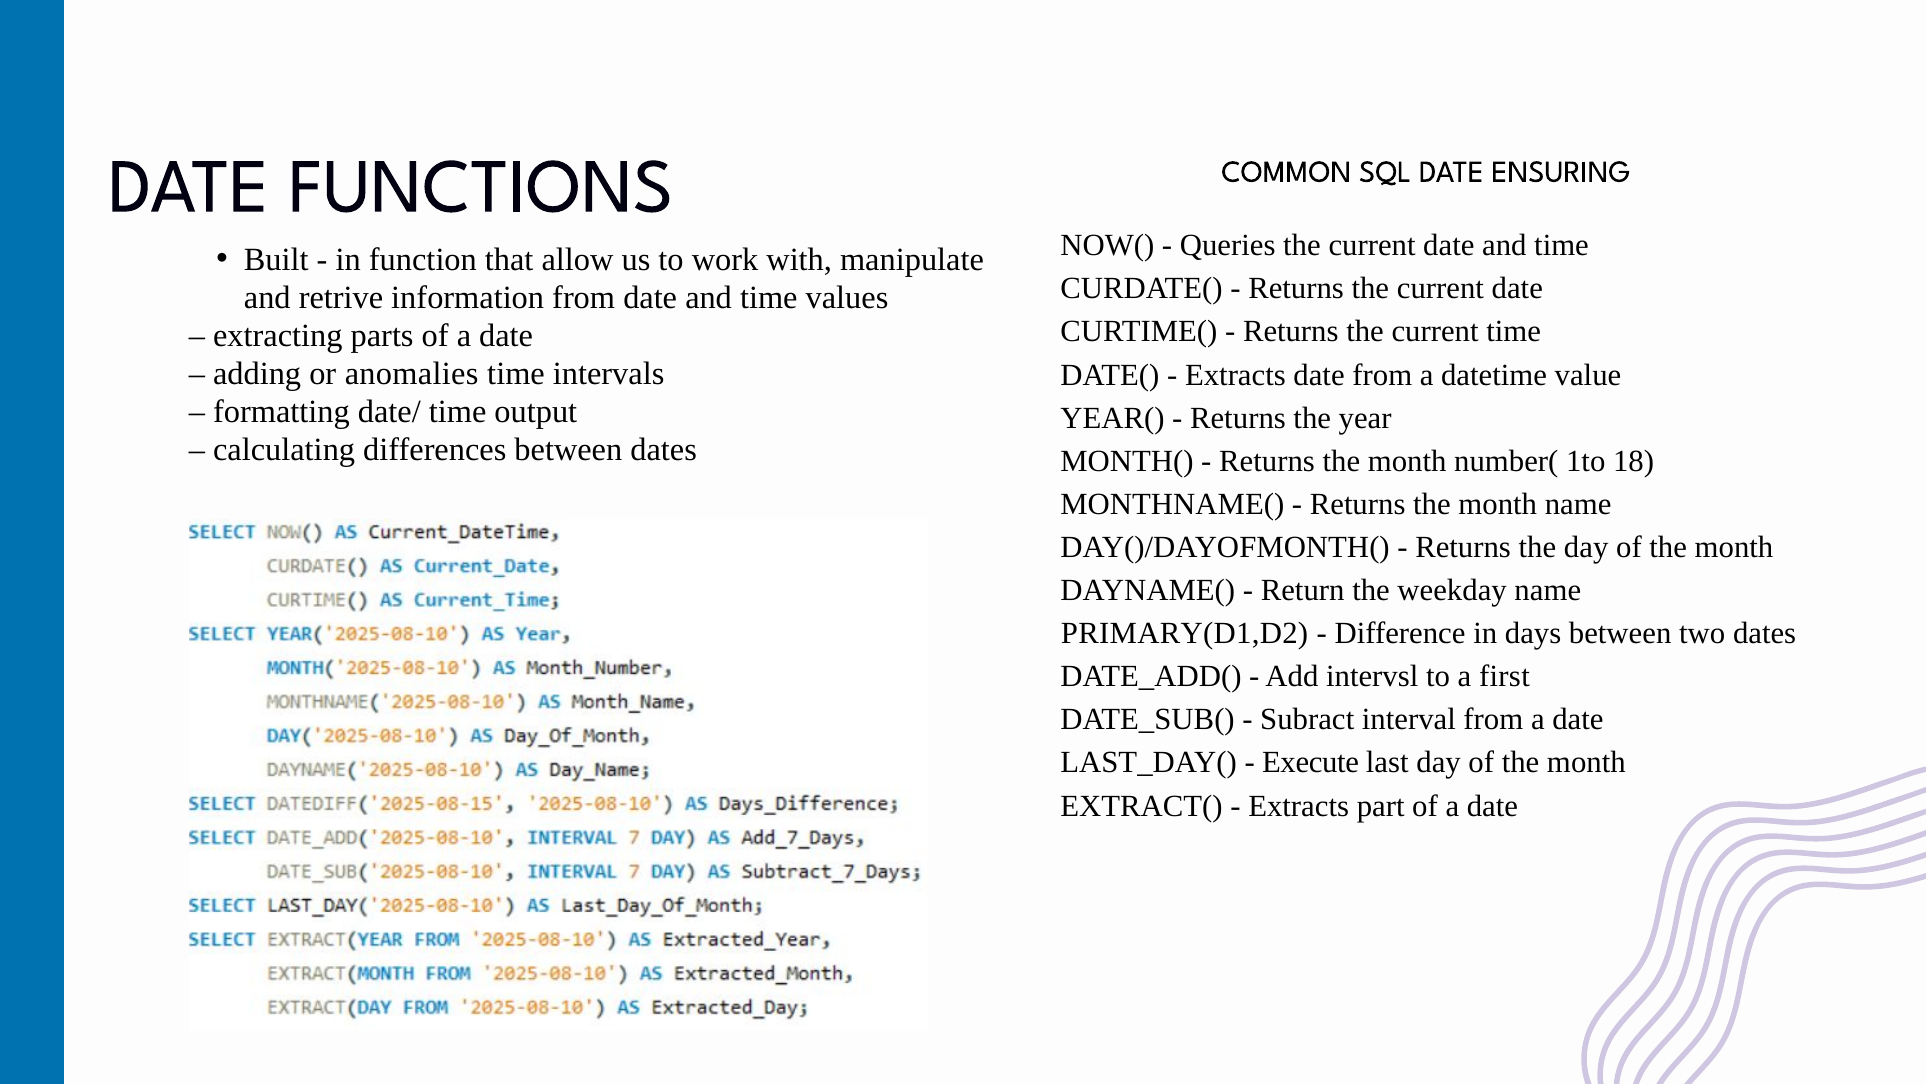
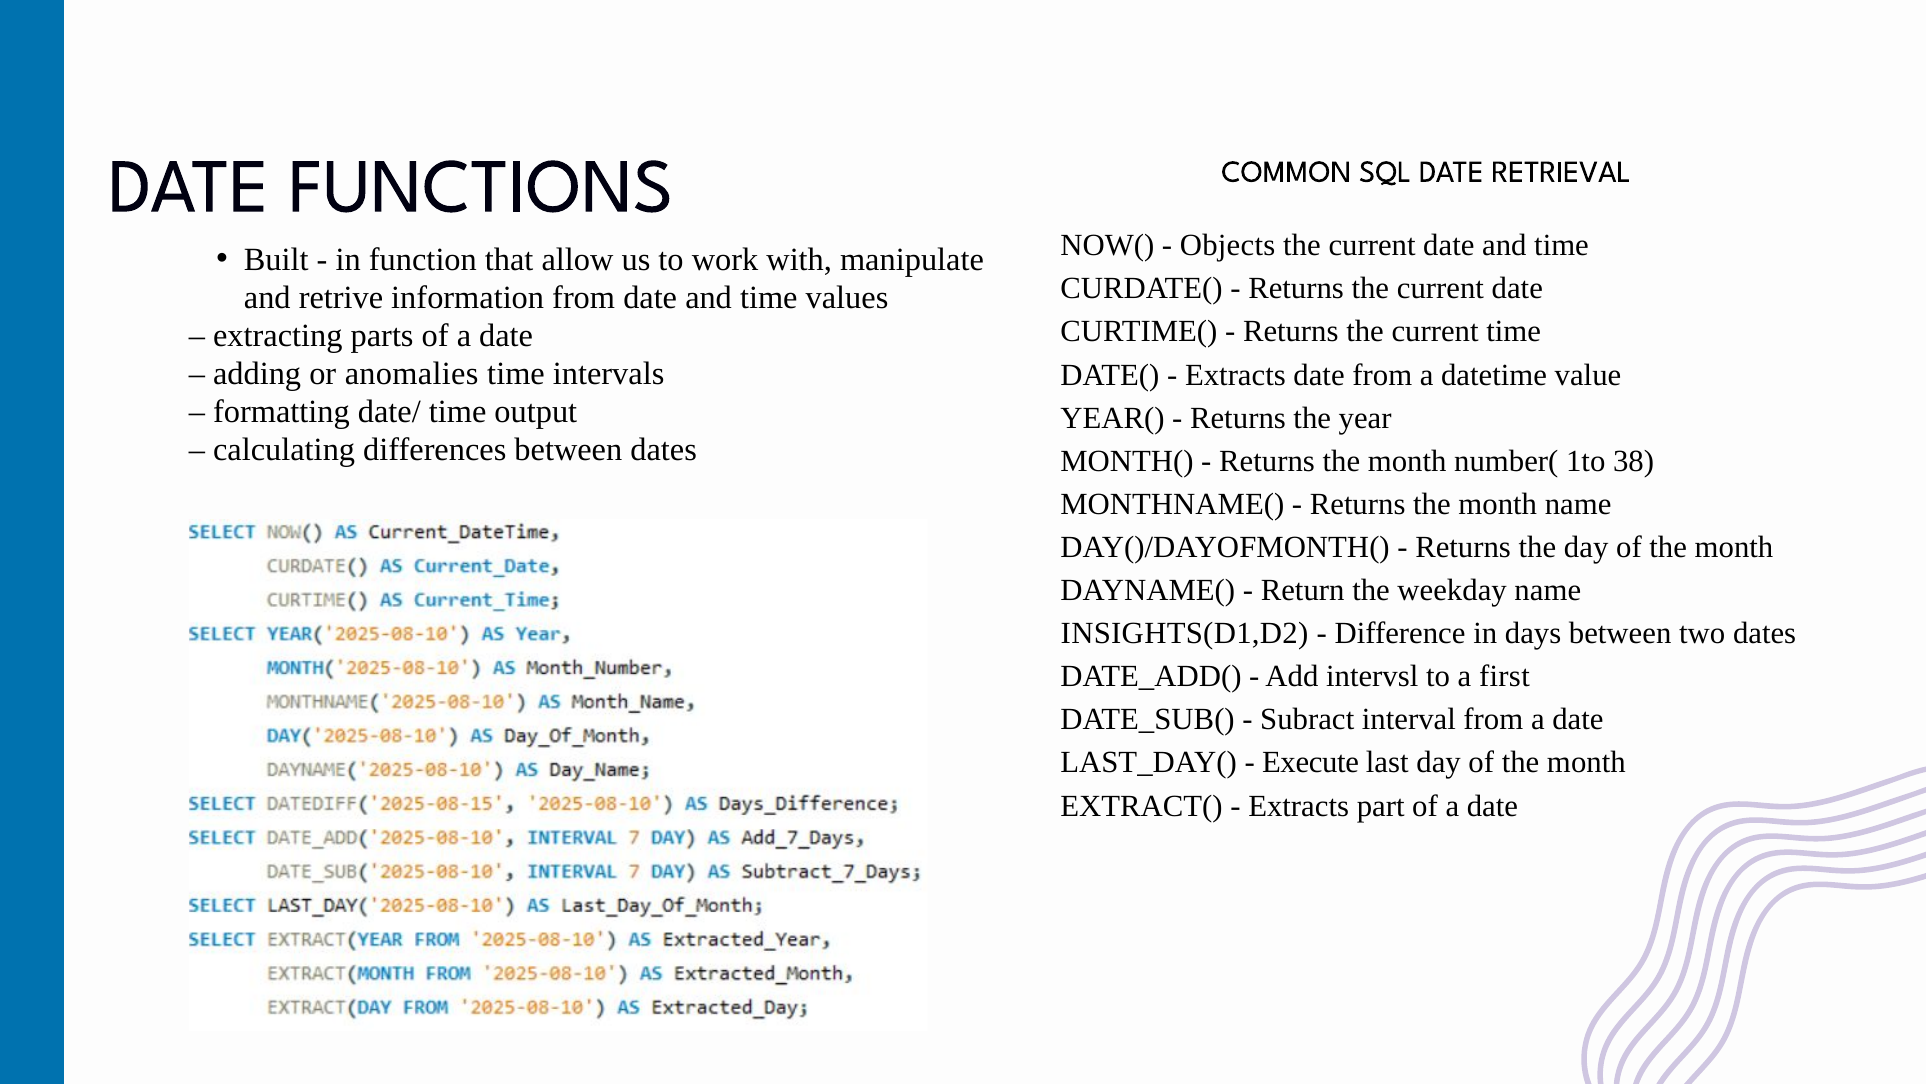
ENSURING: ENSURING -> RETRIEVAL
Queries: Queries -> Objects
18: 18 -> 38
PRIMARY(D1,D2: PRIMARY(D1,D2 -> INSIGHTS(D1,D2
